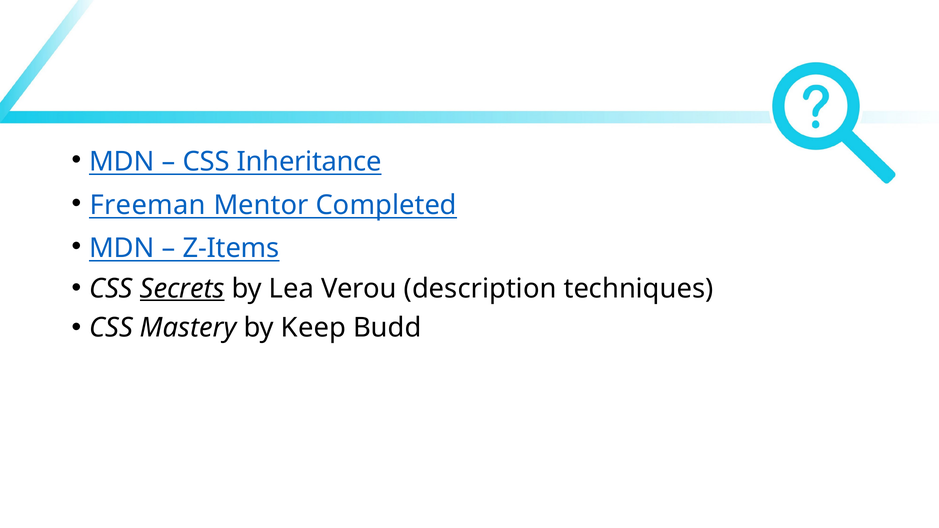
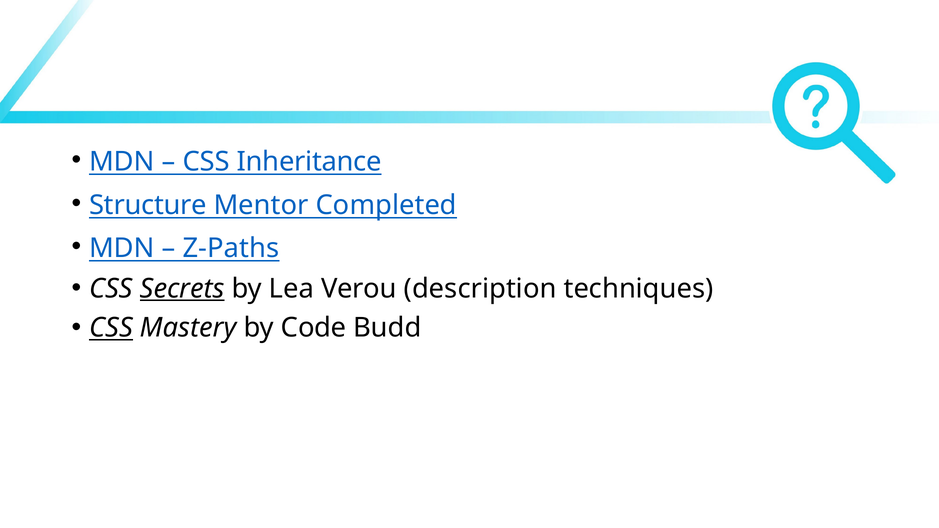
Freeman: Freeman -> Structure
Z‑Items: Z‑Items -> Z‑Paths
CSS at (111, 328) underline: none -> present
Keep: Keep -> Code
